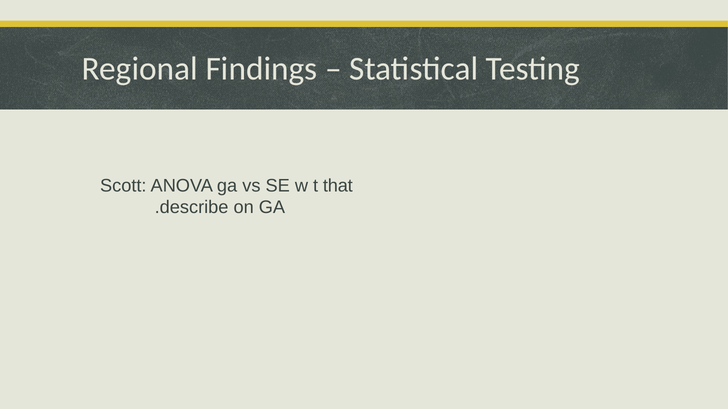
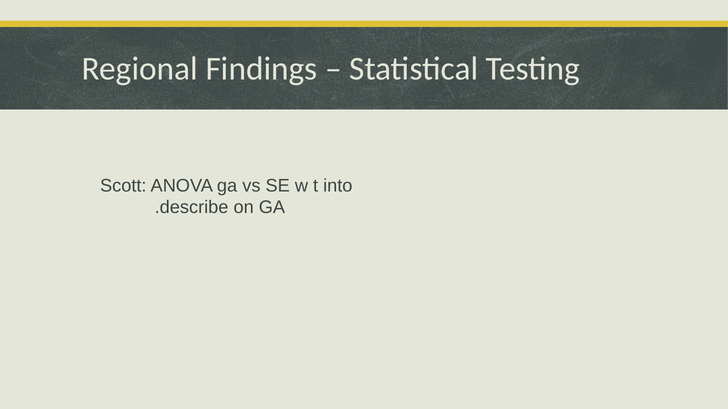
that: that -> into
